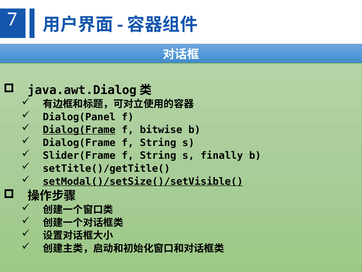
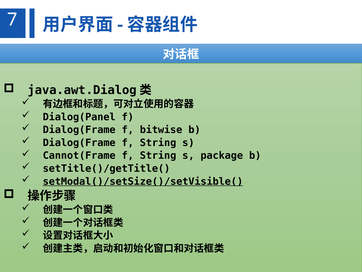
Dialog(Frame at (79, 130) underline: present -> none
Slider(Frame: Slider(Frame -> Cannot(Frame
finally: finally -> package
